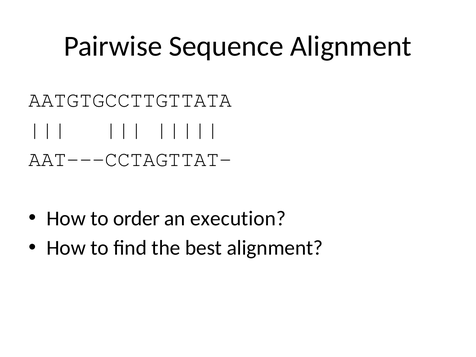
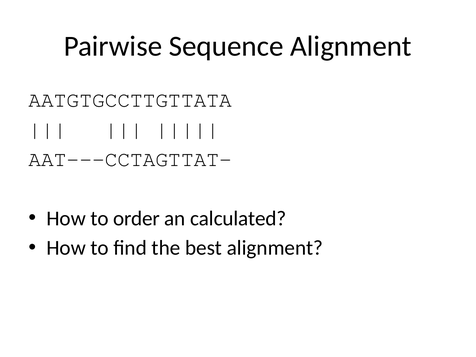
execution: execution -> calculated
